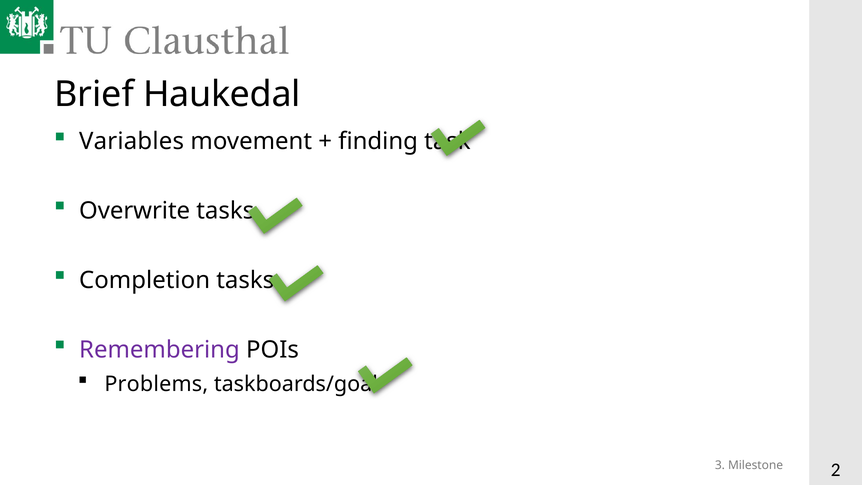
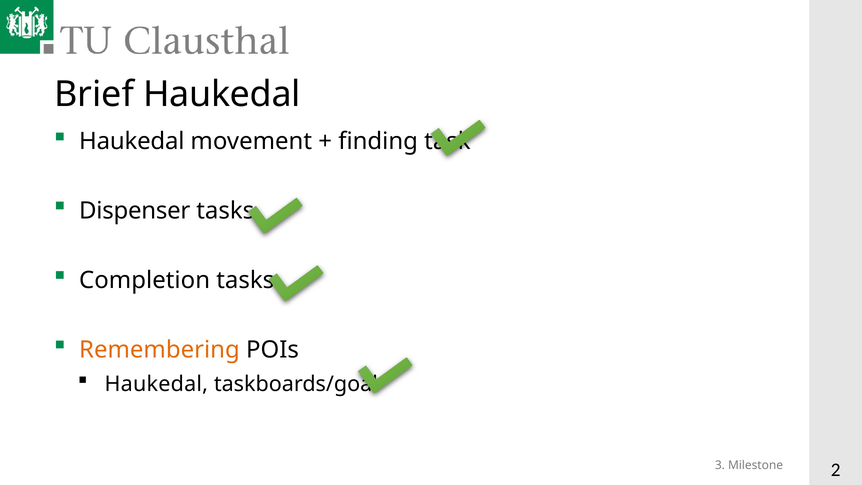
Variables at (132, 141): Variables -> Haukedal
Overwrite: Overwrite -> Dispenser
Remembering colour: purple -> orange
Problems at (156, 384): Problems -> Haukedal
